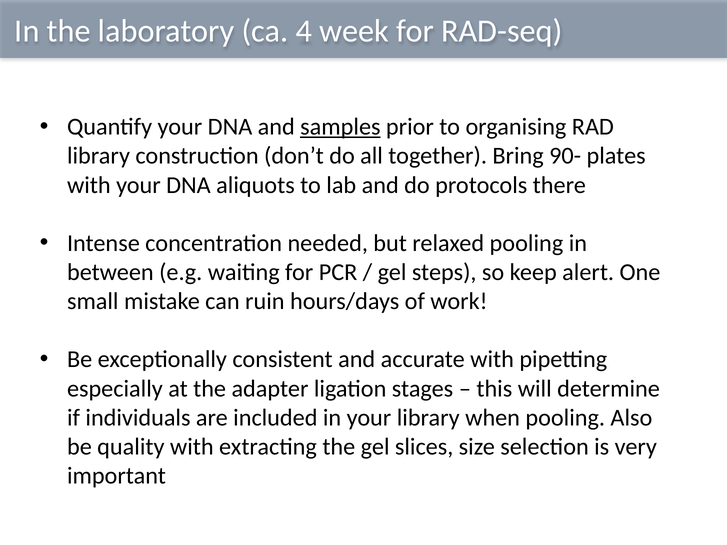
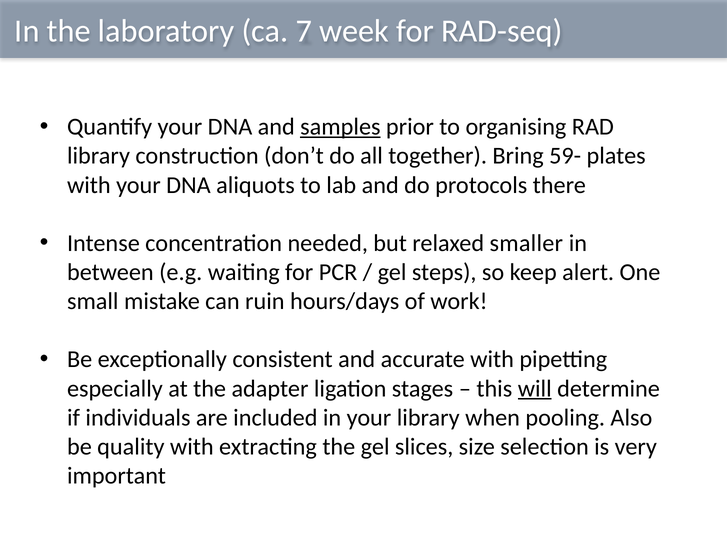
4: 4 -> 7
90-: 90- -> 59-
relaxed pooling: pooling -> smaller
will underline: none -> present
